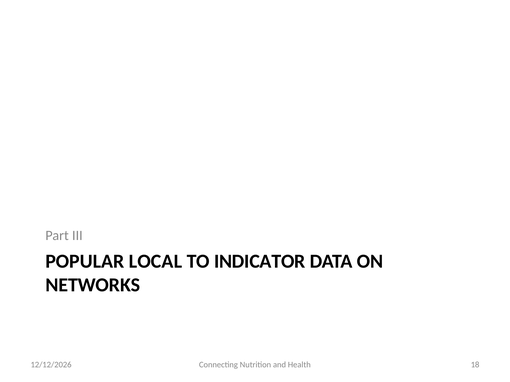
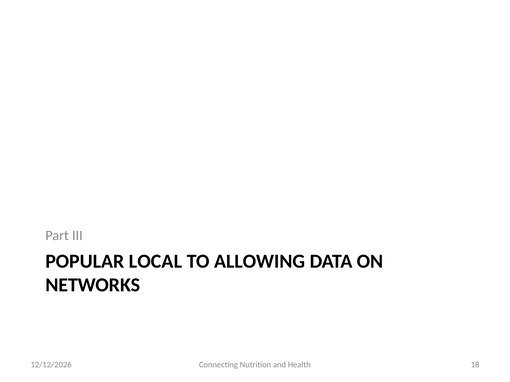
INDICATOR: INDICATOR -> ALLOWING
